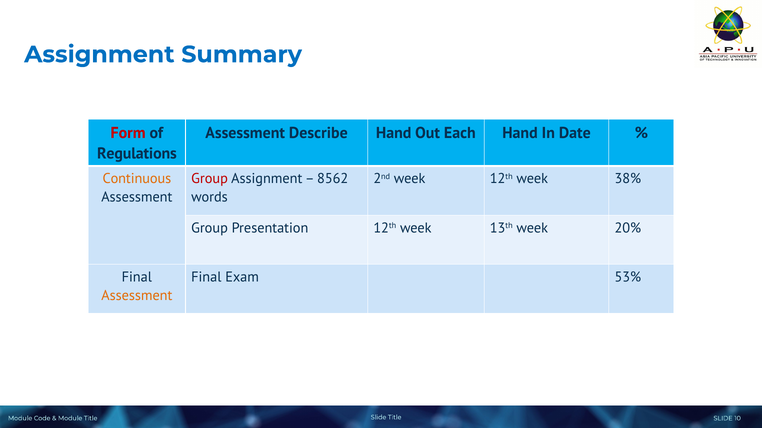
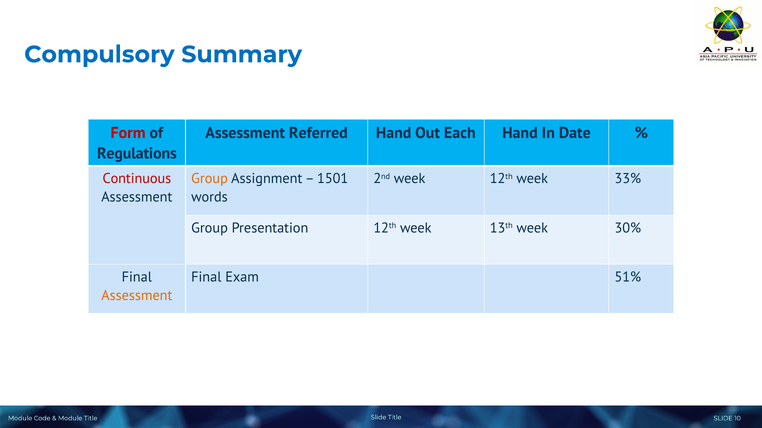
Assignment at (99, 55): Assignment -> Compulsory
Describe: Describe -> Referred
Continuous colour: orange -> red
Group at (210, 179) colour: red -> orange
8562: 8562 -> 1501
38%: 38% -> 33%
20%: 20% -> 30%
53%: 53% -> 51%
